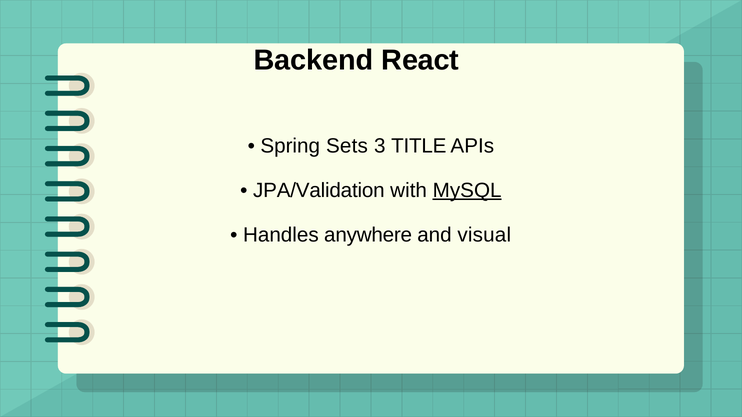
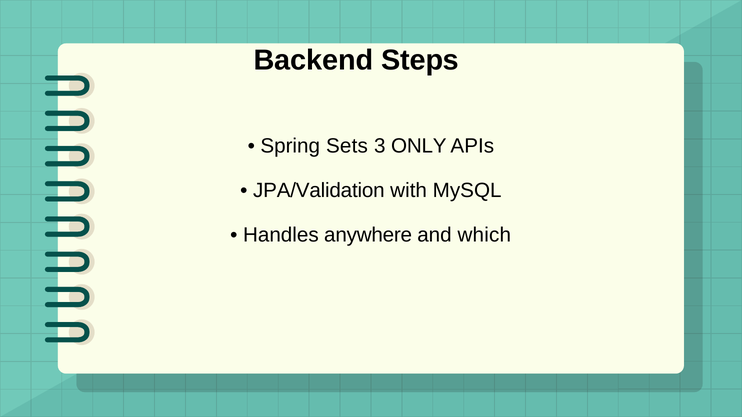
React: React -> Steps
TITLE: TITLE -> ONLY
MySQL underline: present -> none
visual: visual -> which
